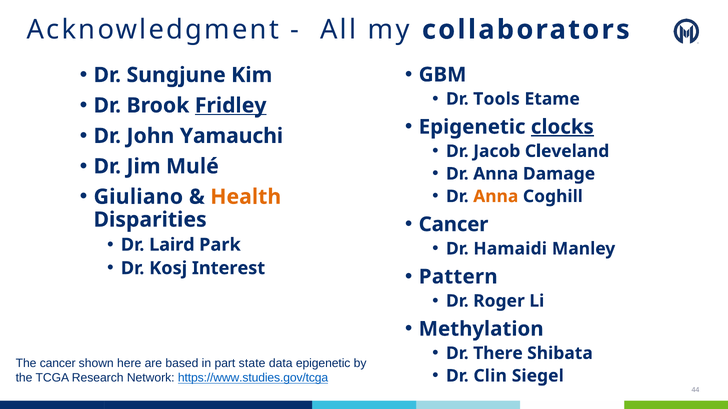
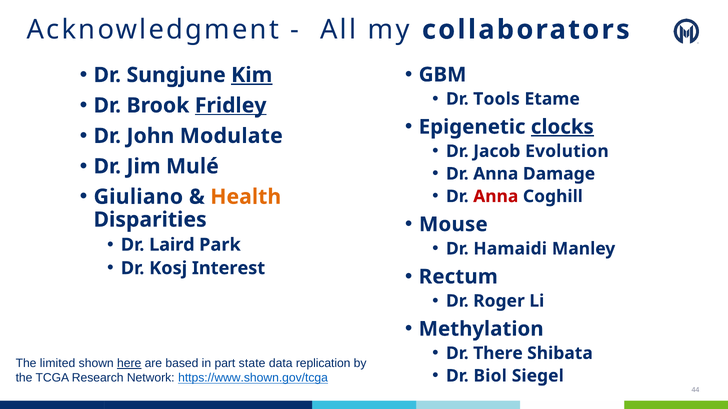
Kim underline: none -> present
Yamauchi: Yamauchi -> Modulate
Cleveland: Cleveland -> Evolution
Anna at (496, 197) colour: orange -> red
Cancer at (454, 225): Cancer -> Mouse
Pattern: Pattern -> Rectum
The cancer: cancer -> limited
here underline: none -> present
data epigenetic: epigenetic -> replication
Clin: Clin -> Biol
https://www.studies.gov/tcga: https://www.studies.gov/tcga -> https://www.shown.gov/tcga
